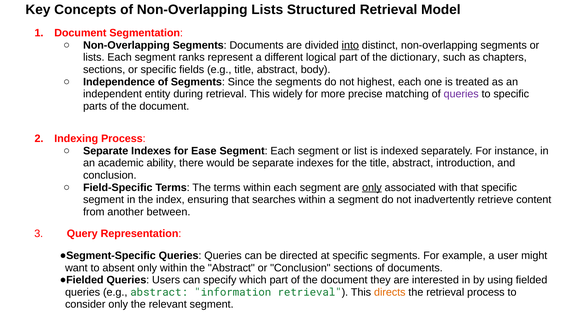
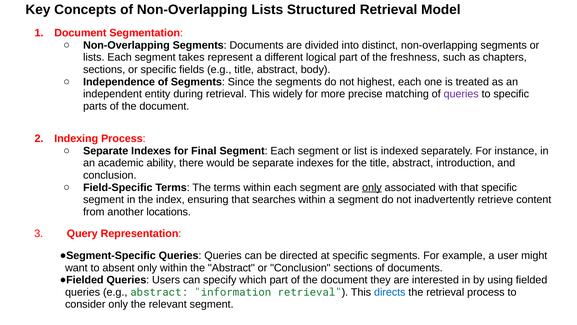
into underline: present -> none
ranks: ranks -> takes
dictionary: dictionary -> freshness
Ease: Ease -> Final
between: between -> locations
directs colour: orange -> blue
